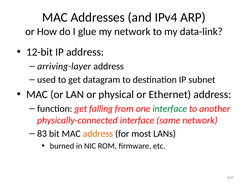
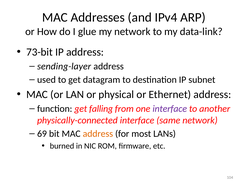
12-bit: 12-bit -> 73-bit
arriving-layer: arriving-layer -> sending-layer
interface at (170, 109) colour: green -> purple
83: 83 -> 69
